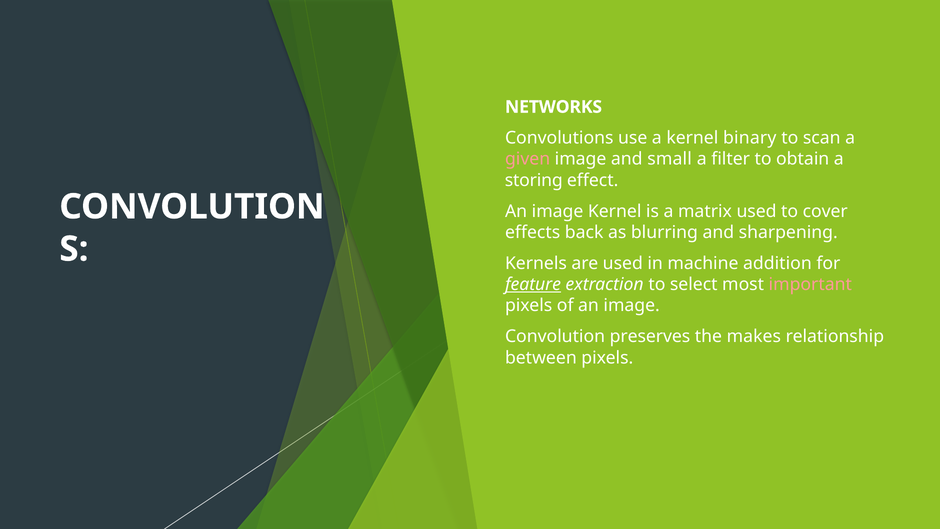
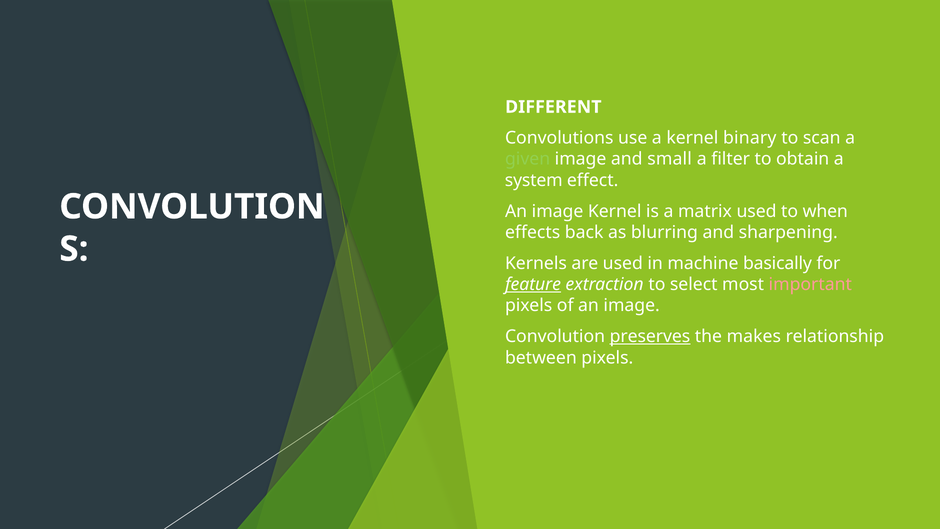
NETWORKS: NETWORKS -> DIFFERENT
given colour: pink -> light green
storing: storing -> system
cover: cover -> when
addition: addition -> basically
preserves underline: none -> present
